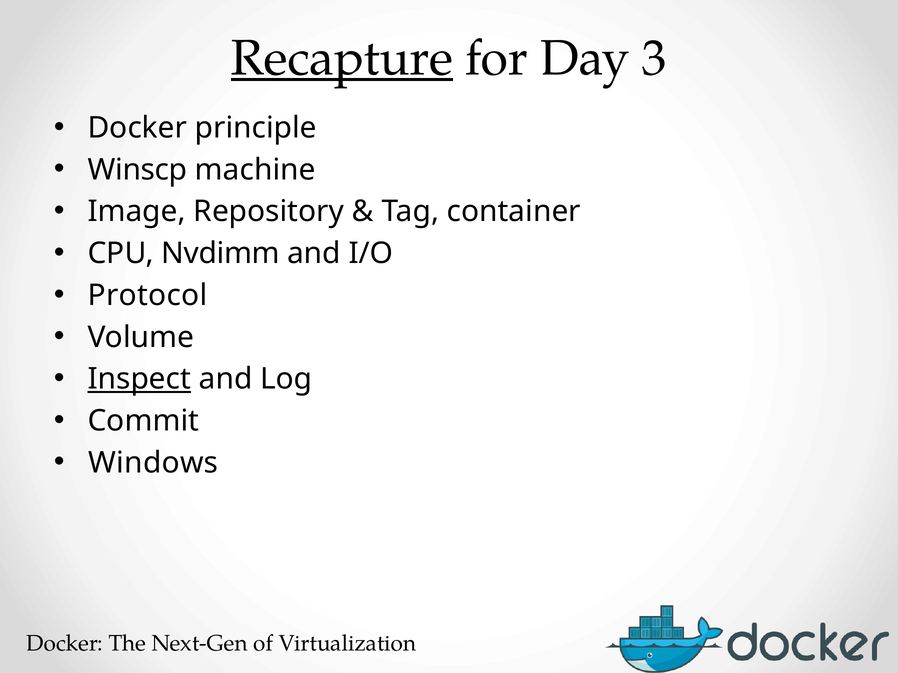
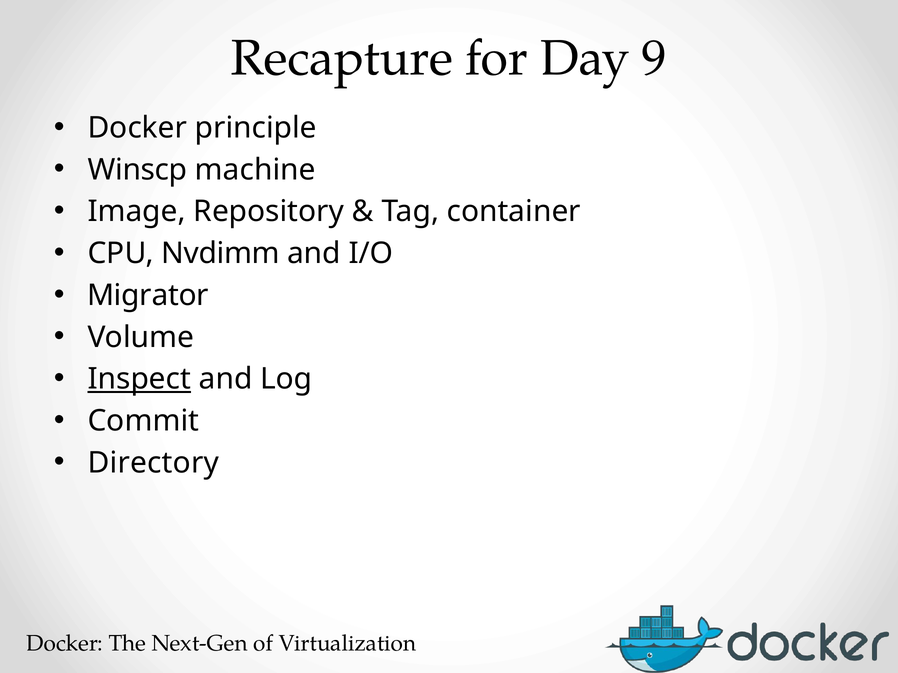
Recapture underline: present -> none
3: 3 -> 9
Protocol: Protocol -> Migrator
Windows: Windows -> Directory
